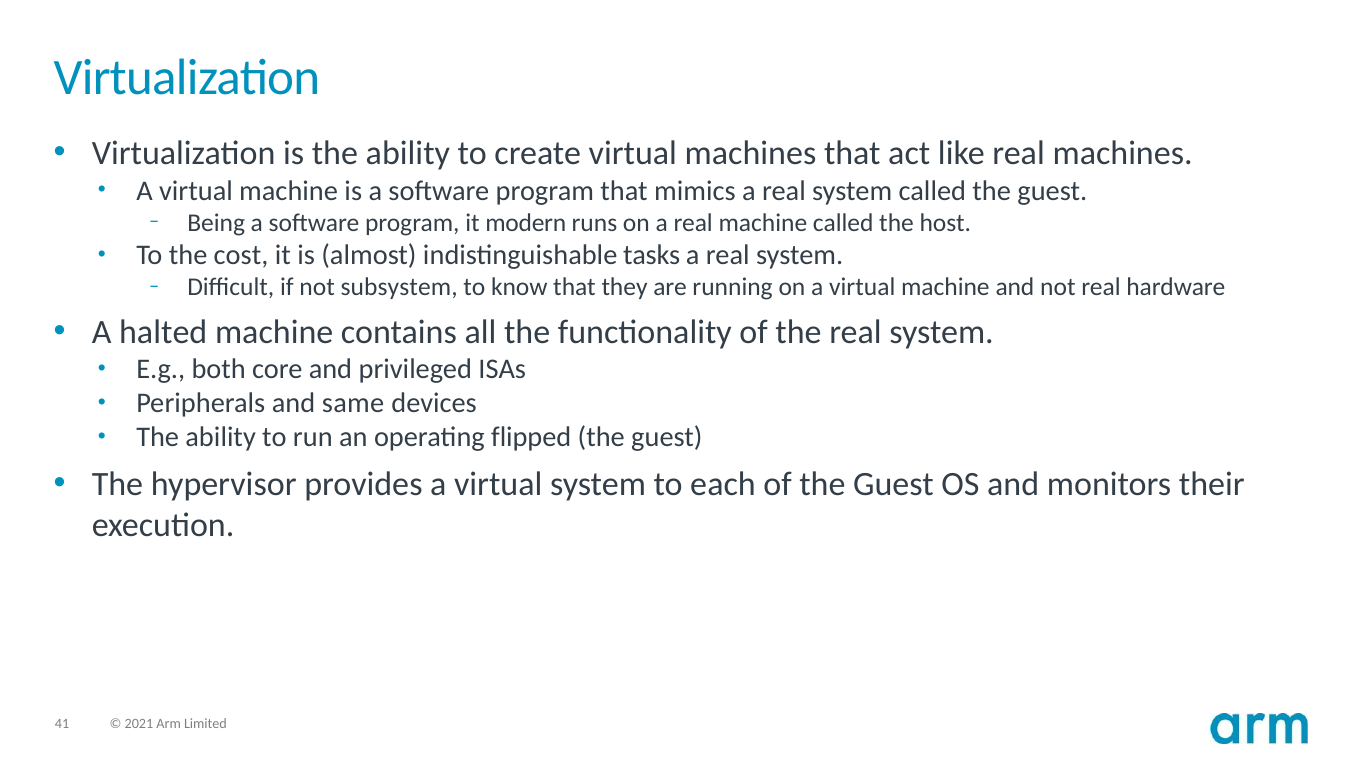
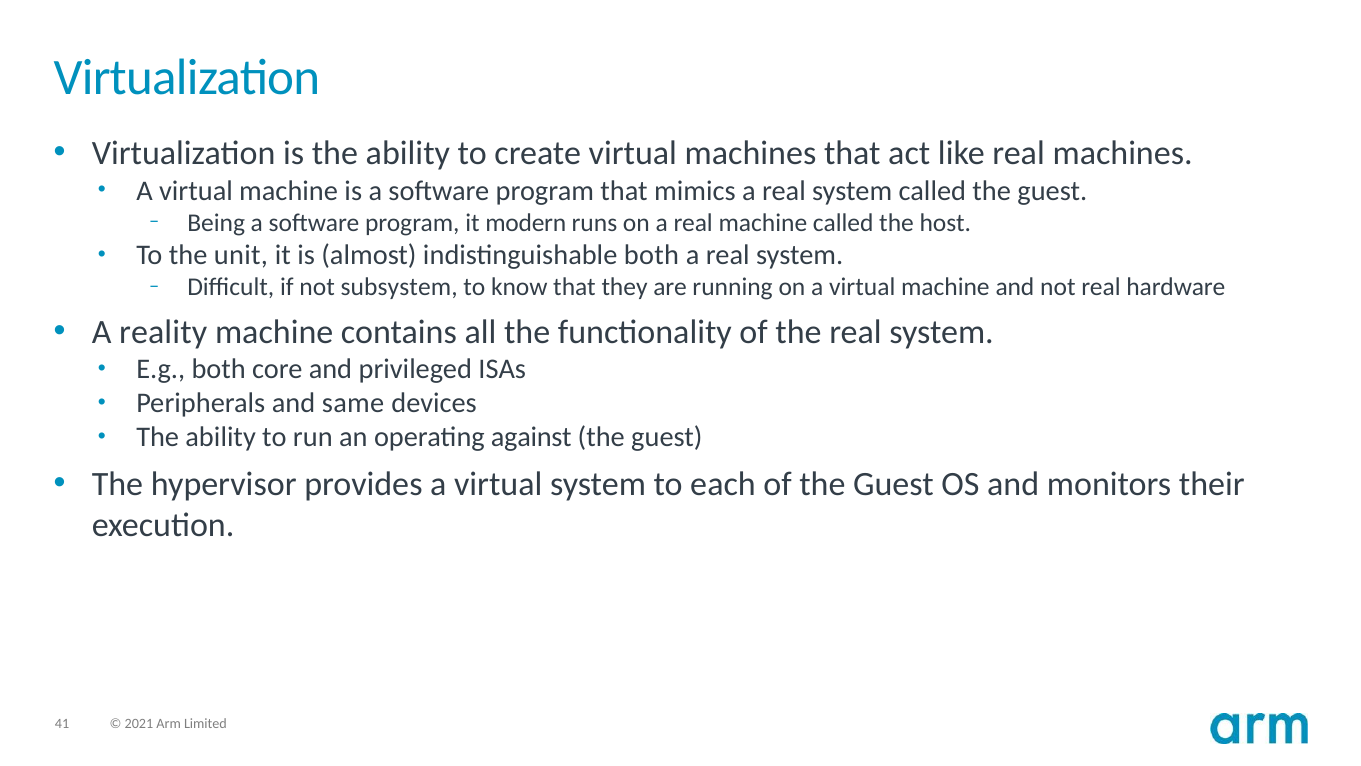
cost: cost -> unit
indistinguishable tasks: tasks -> both
halted: halted -> reality
flipped: flipped -> against
